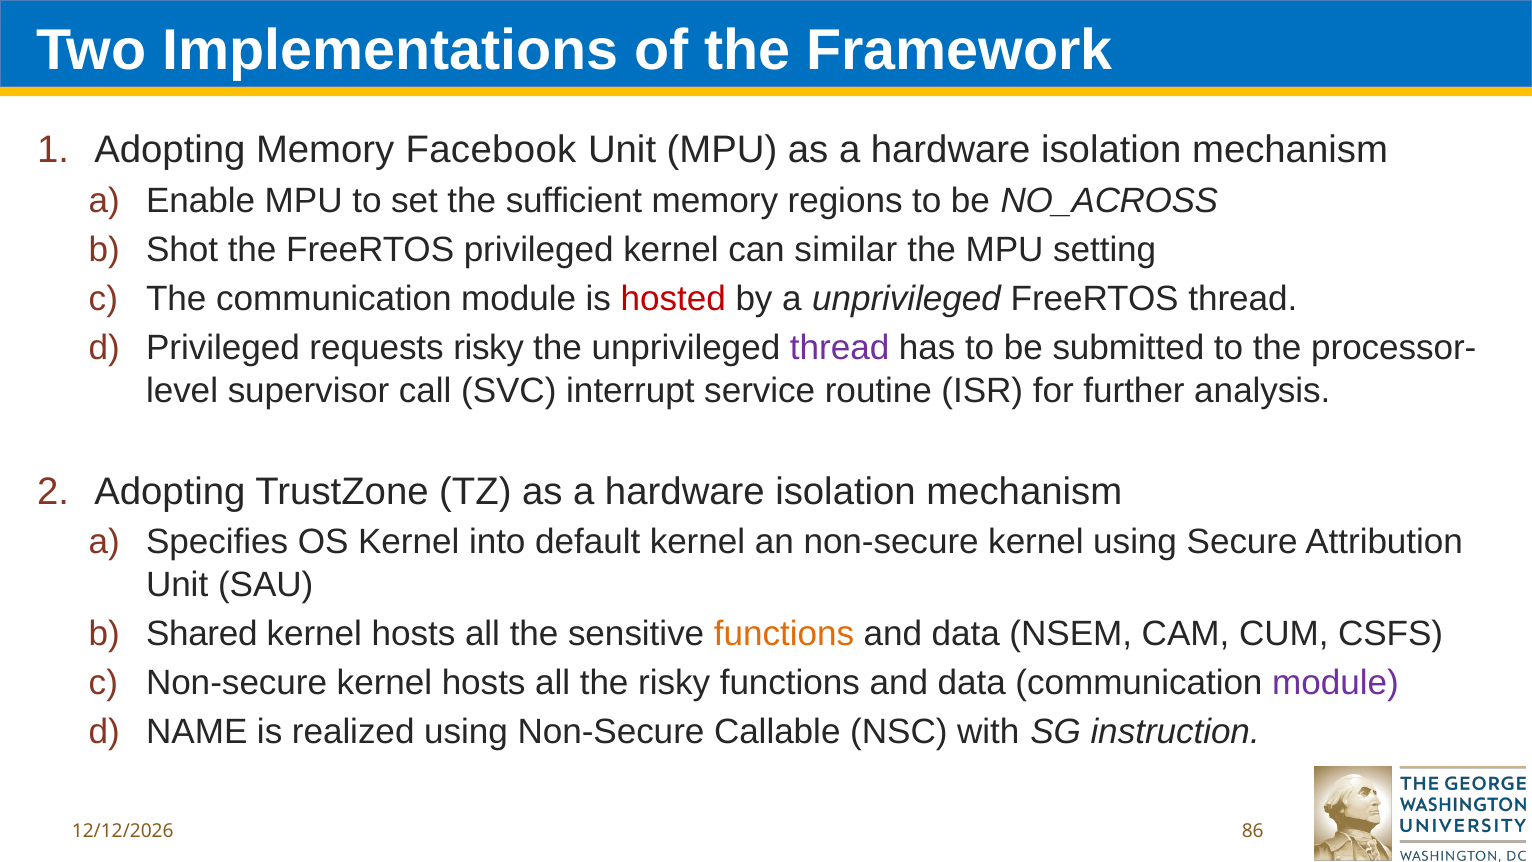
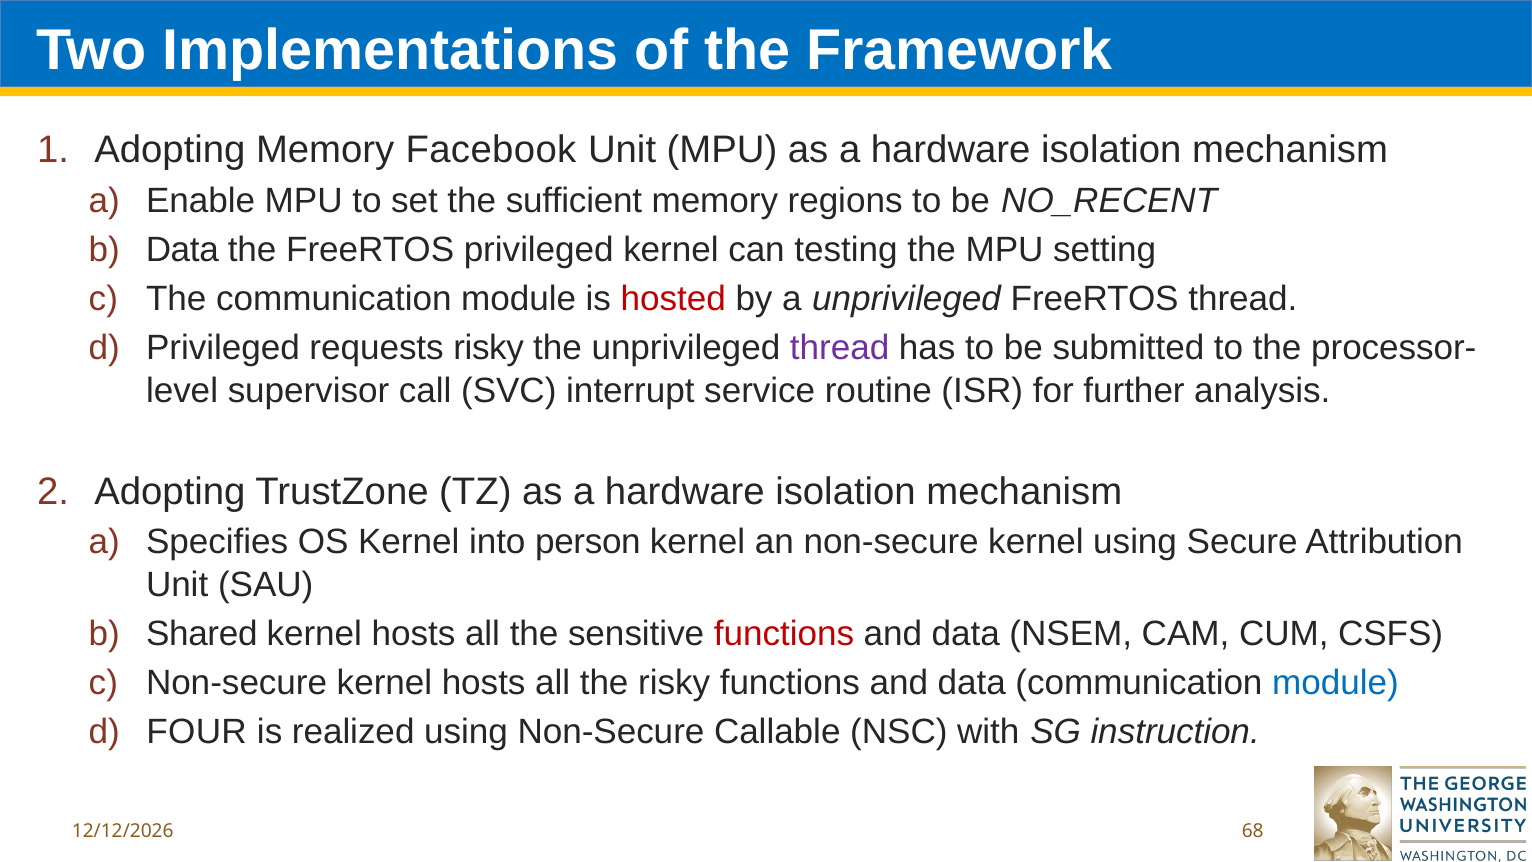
NO_ACROSS: NO_ACROSS -> NO_RECENT
Shot at (182, 250): Shot -> Data
similar: similar -> testing
default: default -> person
functions at (784, 633) colour: orange -> red
module at (1336, 683) colour: purple -> blue
NAME: NAME -> FOUR
86: 86 -> 68
